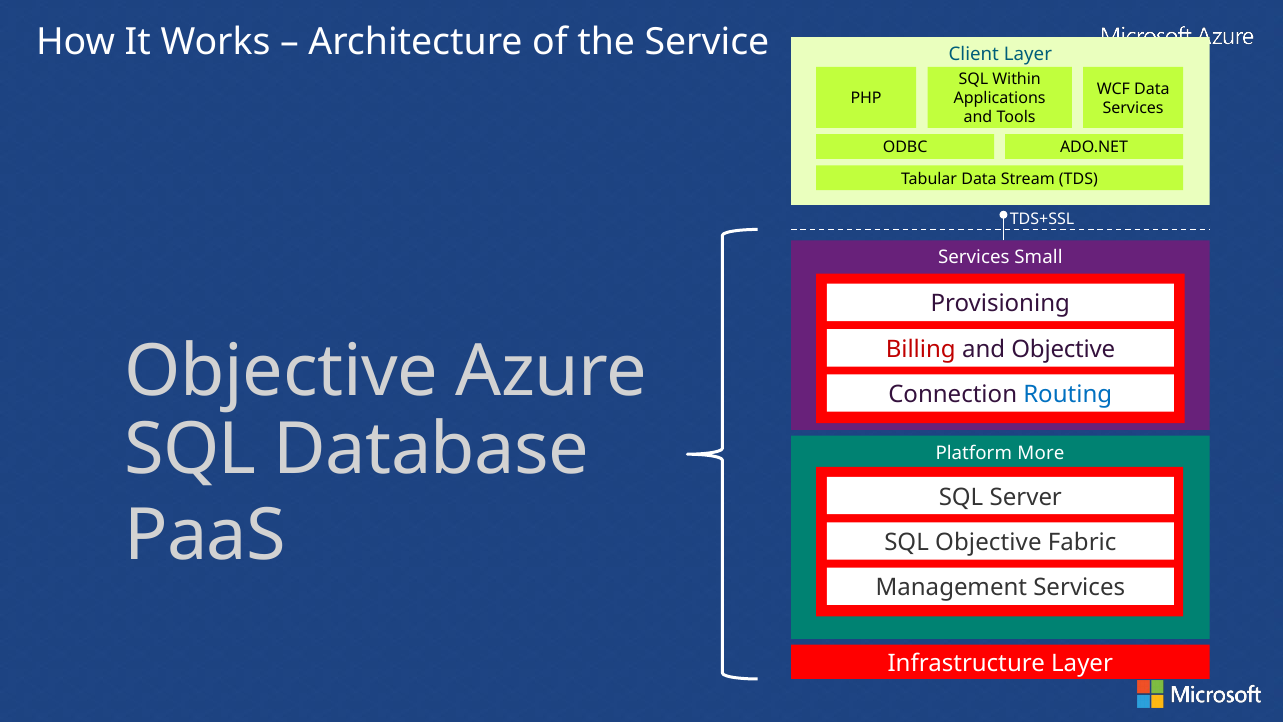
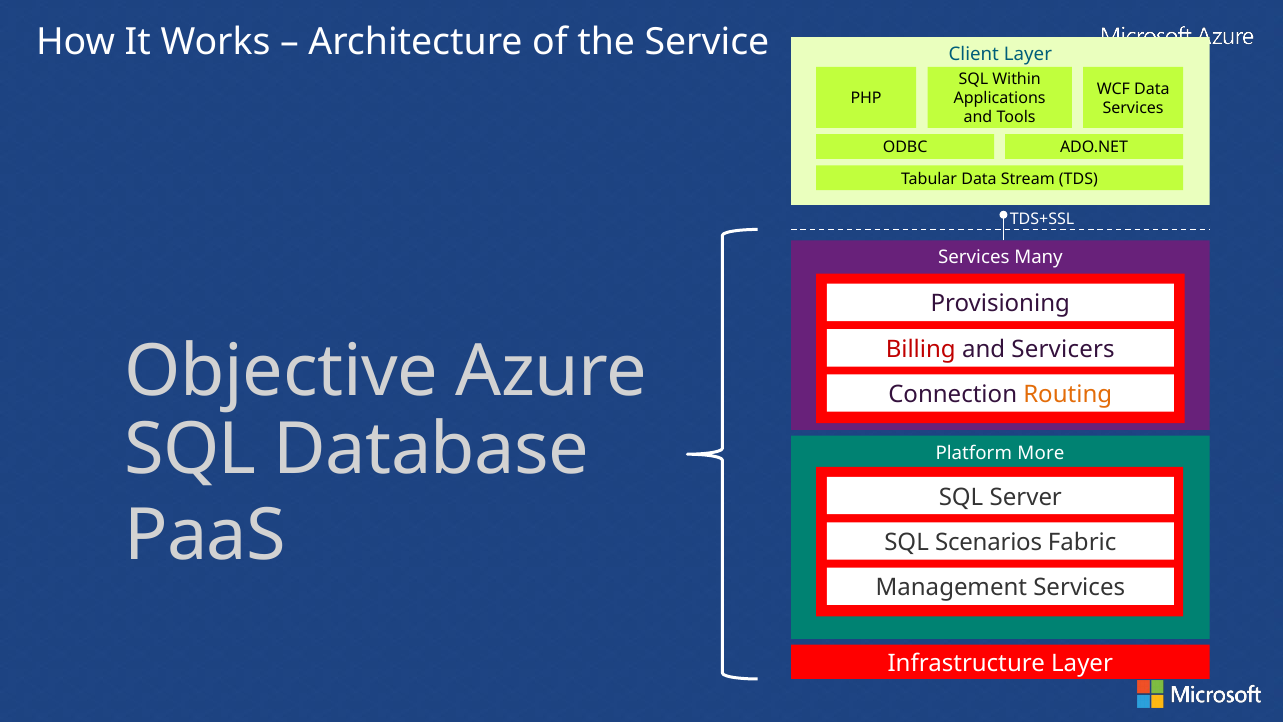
Small: Small -> Many
and Objective: Objective -> Servicers
Routing colour: blue -> orange
SQL Objective: Objective -> Scenarios
